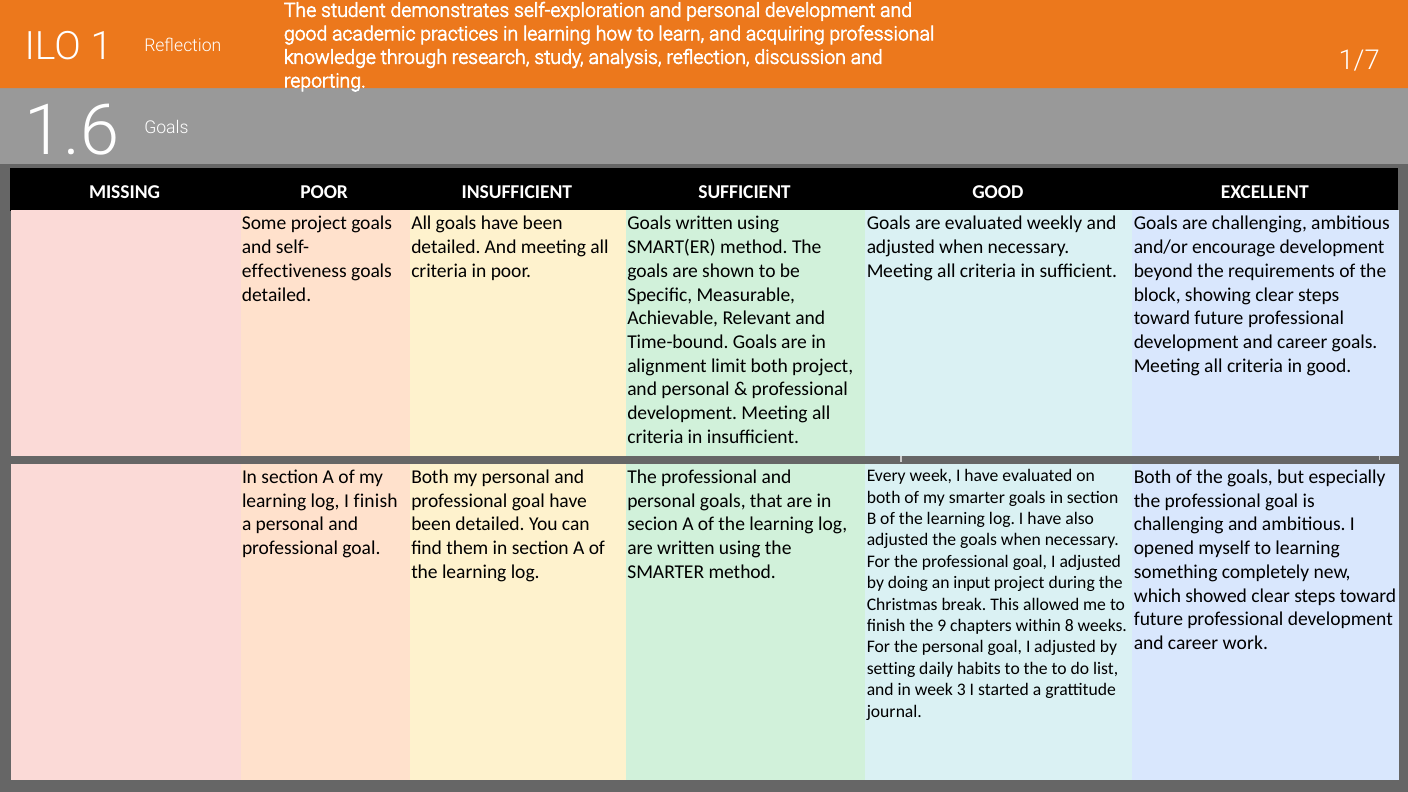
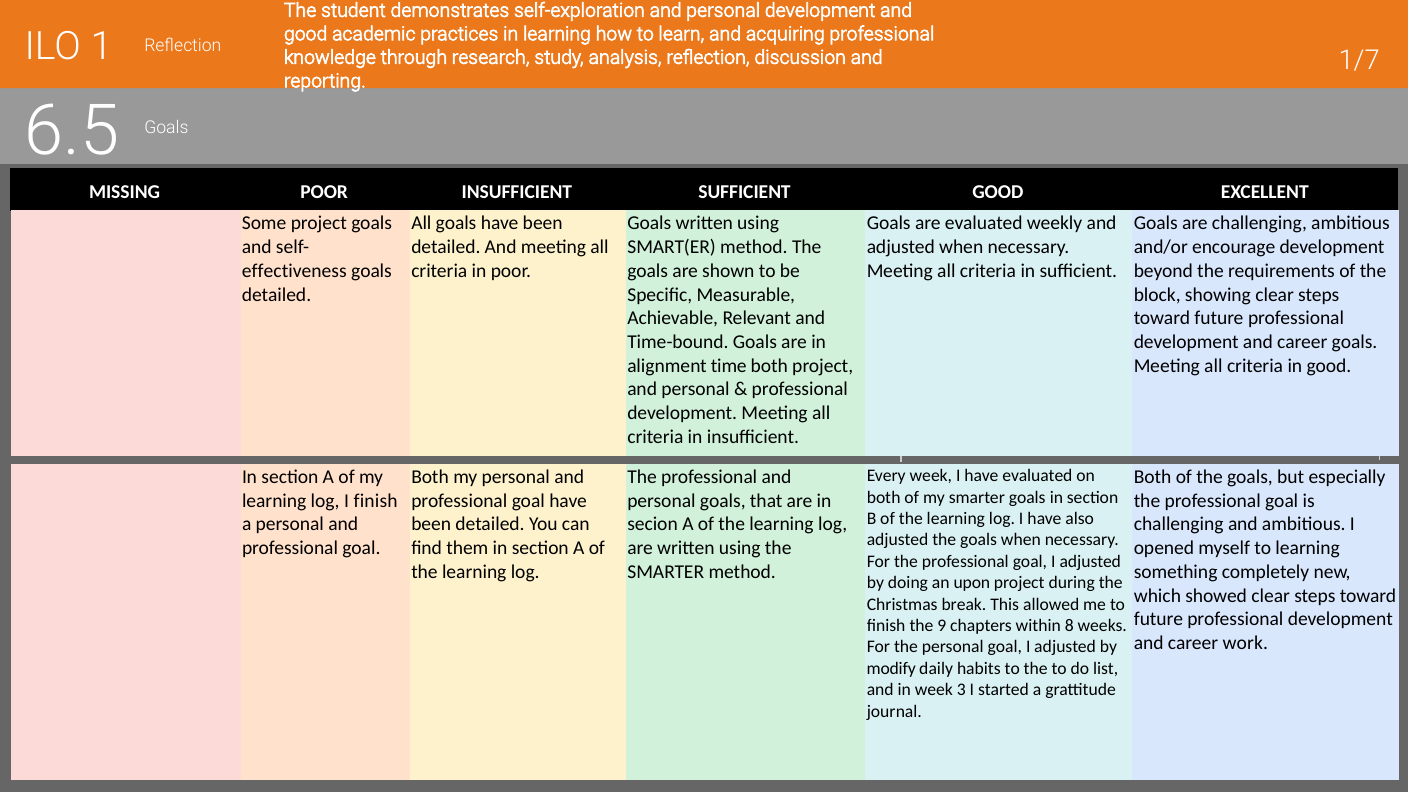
1.6: 1.6 -> 6.5
limit: limit -> time
input: input -> upon
setting: setting -> modify
